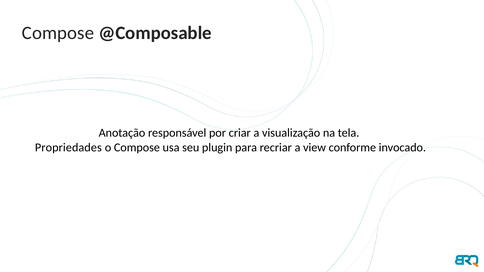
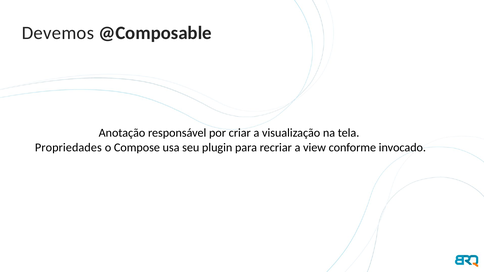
Compose at (58, 33): Compose -> Devemos
